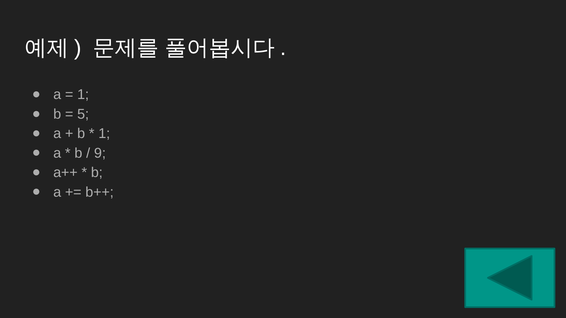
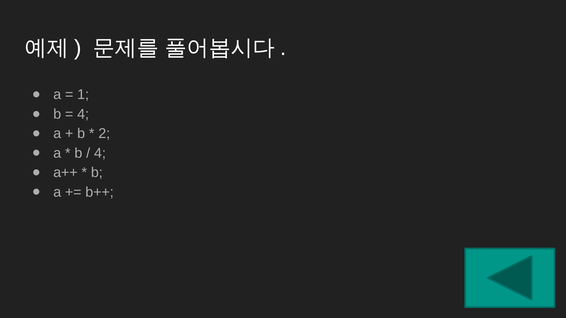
5 at (83, 114): 5 -> 4
1 at (104, 134): 1 -> 2
9 at (100, 153): 9 -> 4
